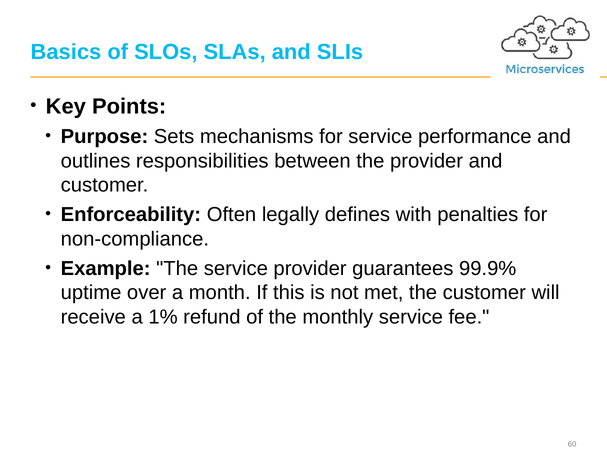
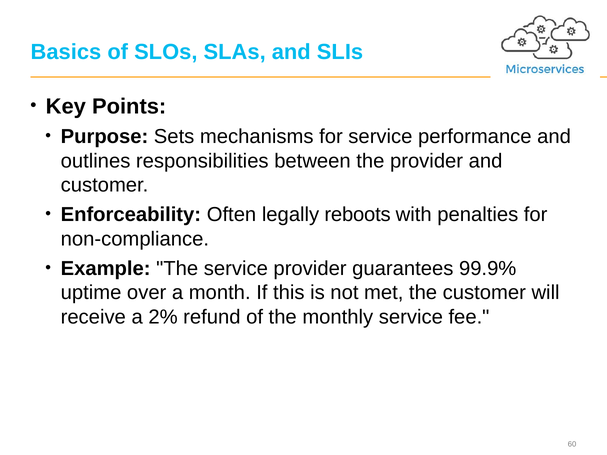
defines: defines -> reboots
1%: 1% -> 2%
